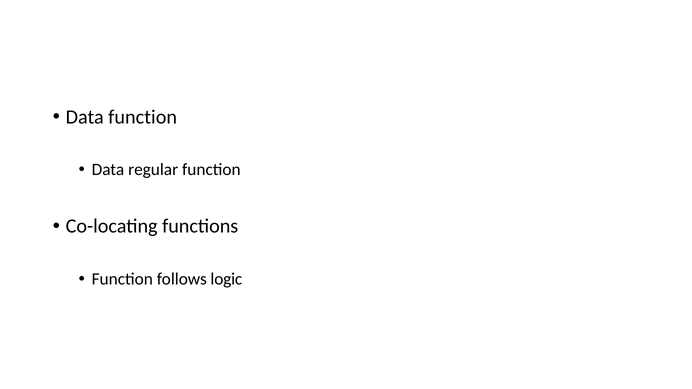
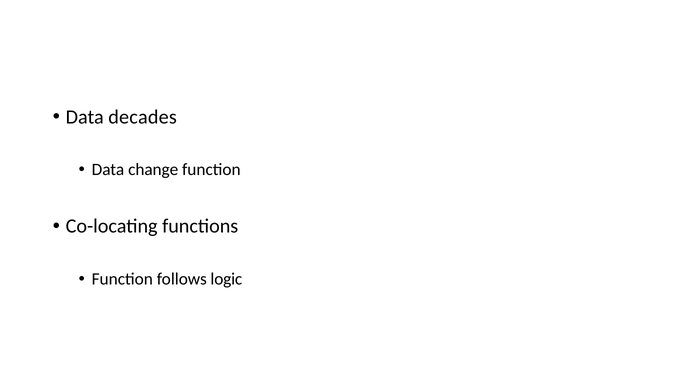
Data function: function -> decades
regular: regular -> change
